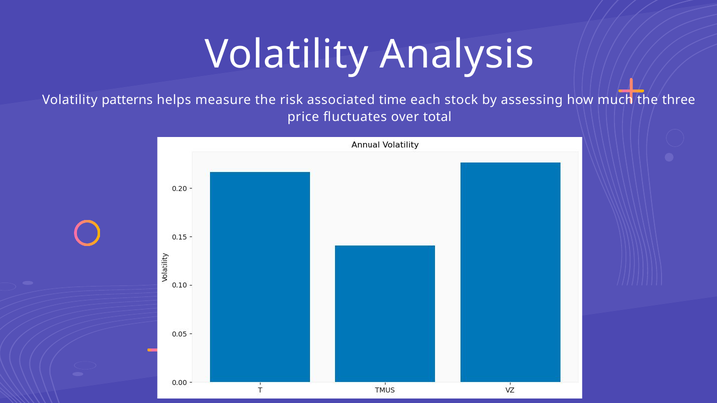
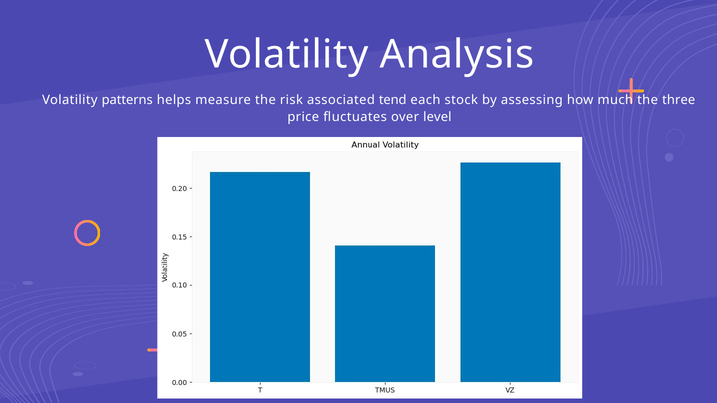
time: time -> tend
total: total -> level
